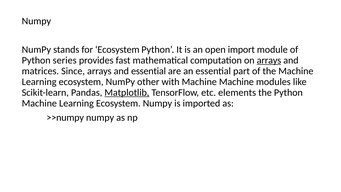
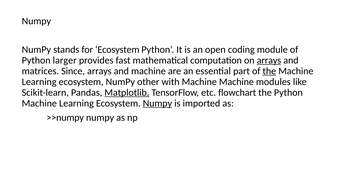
import: import -> coding
series: series -> larger
and essential: essential -> machine
the at (269, 71) underline: none -> present
elements: elements -> flowchart
Numpy at (157, 103) underline: none -> present
